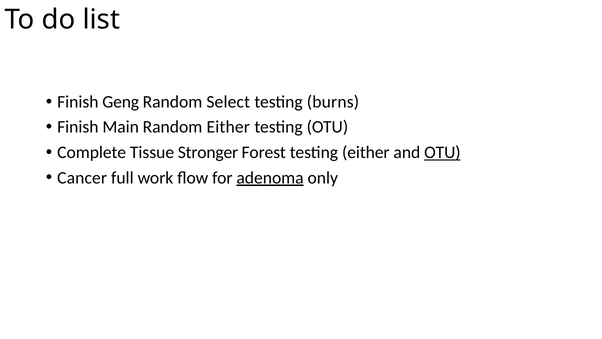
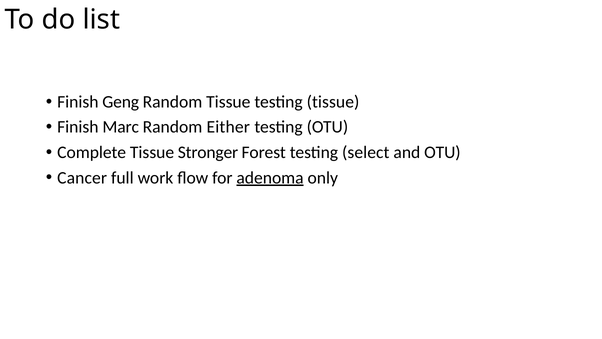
Random Select: Select -> Tissue
testing burns: burns -> tissue
Main: Main -> Marc
testing either: either -> select
OTU at (442, 152) underline: present -> none
